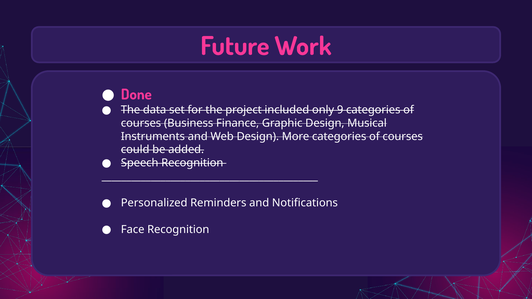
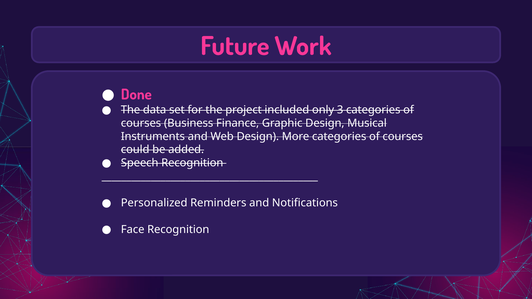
9: 9 -> 3
